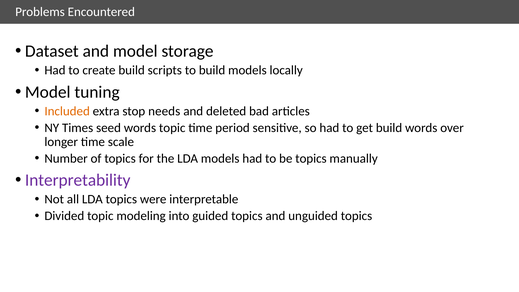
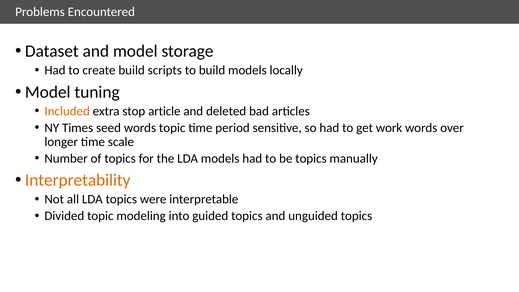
needs: needs -> article
get build: build -> work
Interpretability colour: purple -> orange
